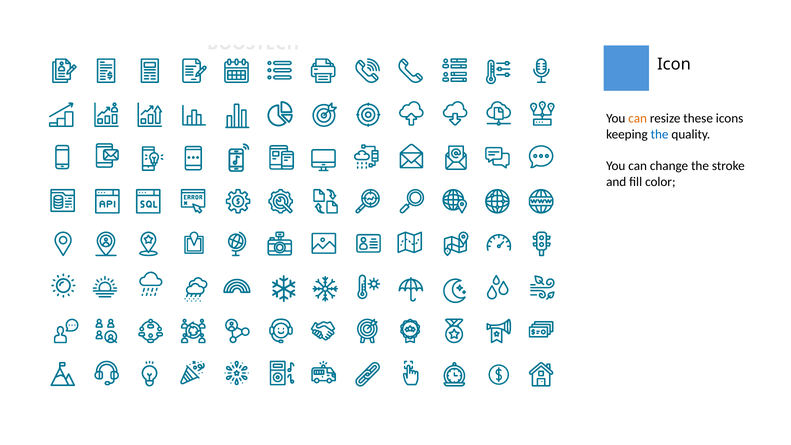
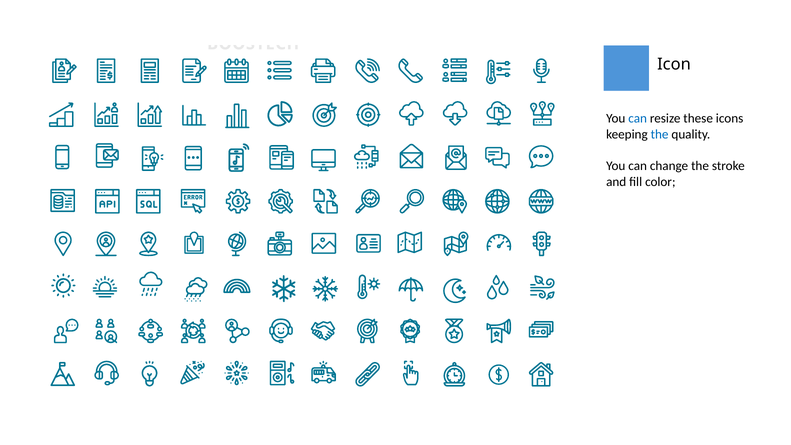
can at (638, 118) colour: orange -> blue
